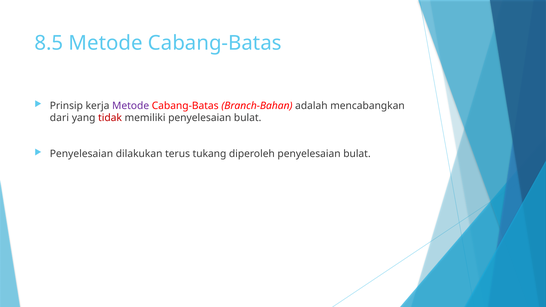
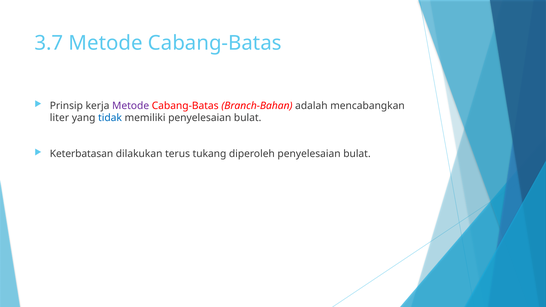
8.5: 8.5 -> 3.7
dari: dari -> liter
tidak colour: red -> blue
Penyelesaian at (81, 154): Penyelesaian -> Keterbatasan
